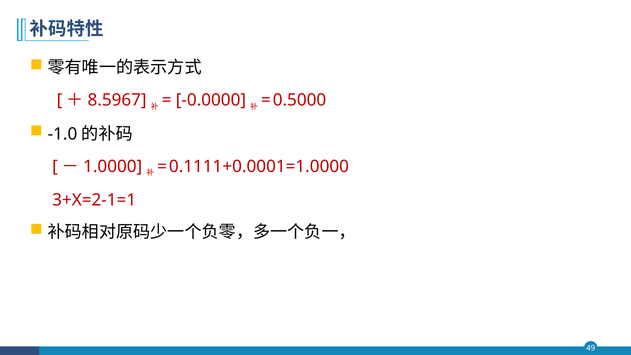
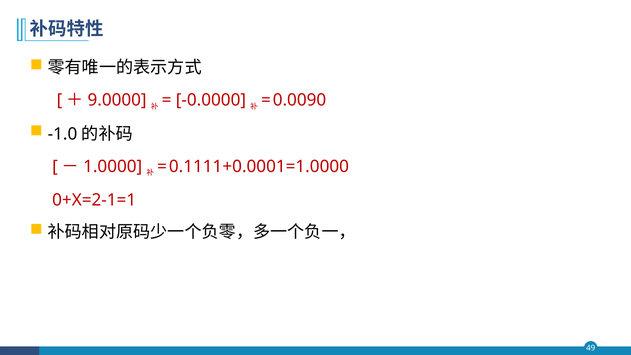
8.5967: 8.5967 -> 9.0000
0.5000: 0.5000 -> 0.0090
3+X=2-1=1: 3+X=2-1=1 -> 0+X=2-1=1
